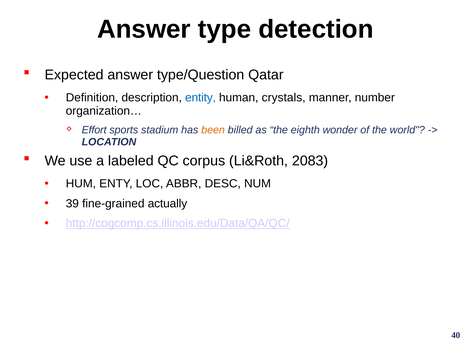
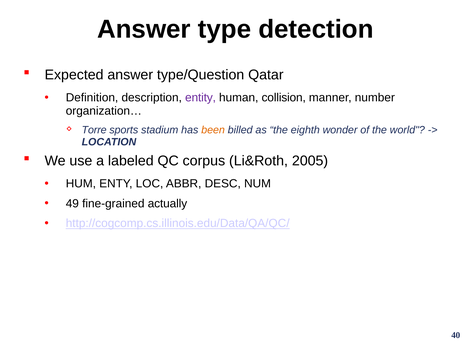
entity colour: blue -> purple
crystals: crystals -> collision
Effort: Effort -> Torre
2083: 2083 -> 2005
39: 39 -> 49
